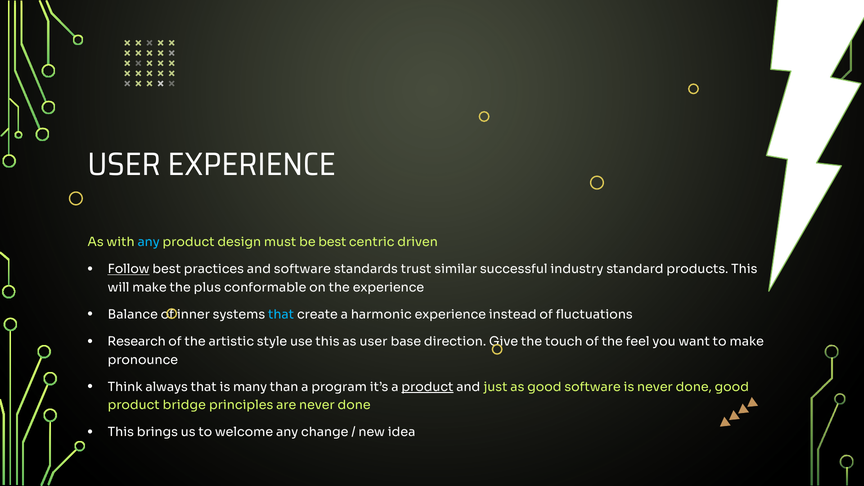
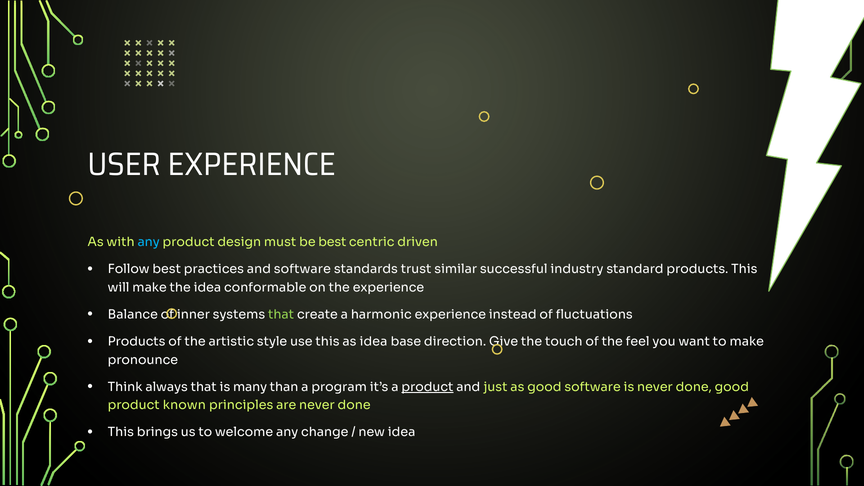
Follow underline: present -> none
the plus: plus -> idea
that at (281, 315) colour: light blue -> light green
Research at (137, 342): Research -> Products
as user: user -> idea
bridge: bridge -> known
